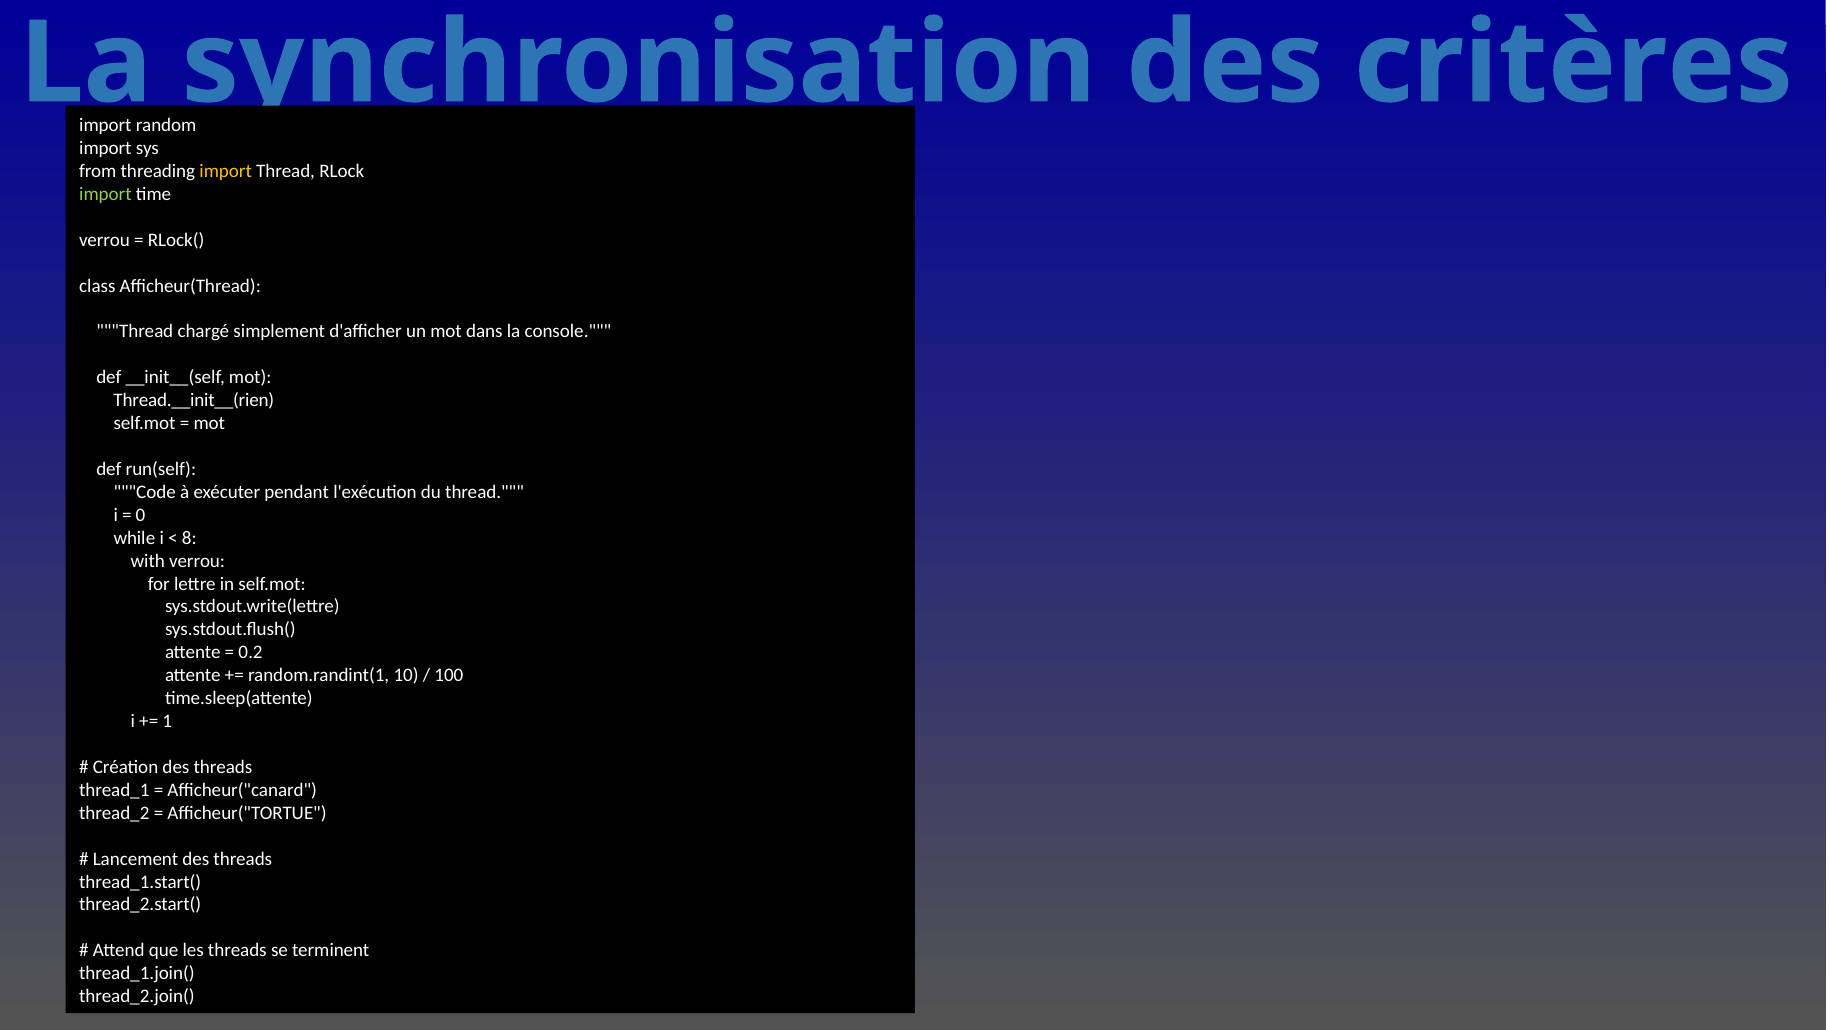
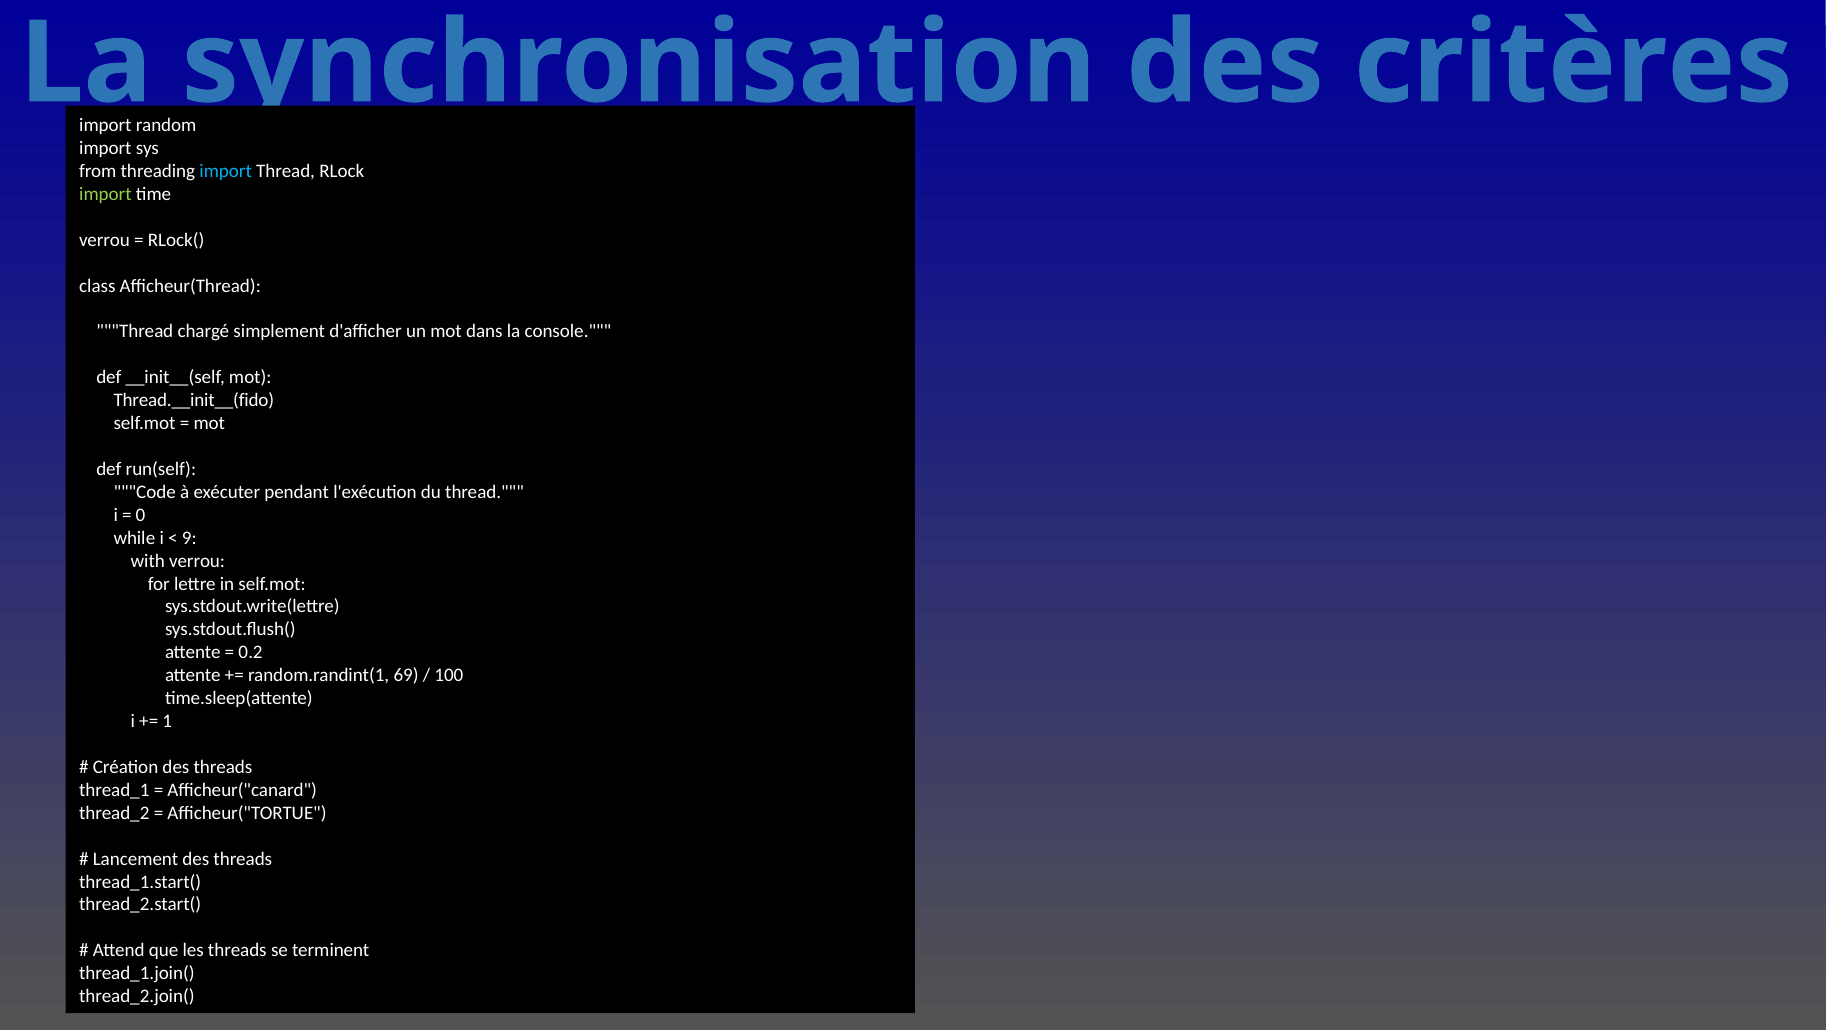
import at (226, 171) colour: yellow -> light blue
Thread.__init__(rien: Thread.__init__(rien -> Thread.__init__(fido
8: 8 -> 9
10: 10 -> 69
